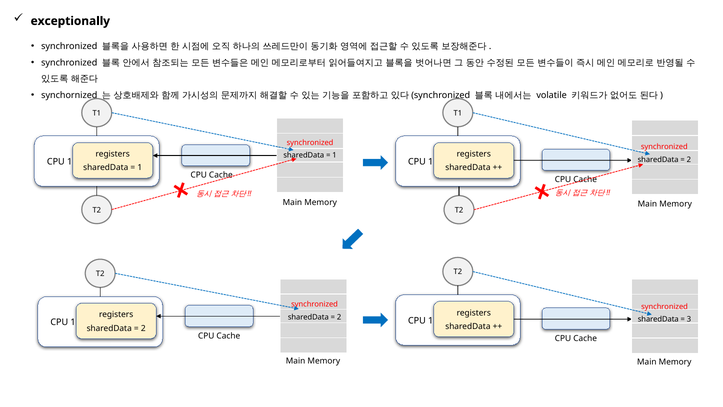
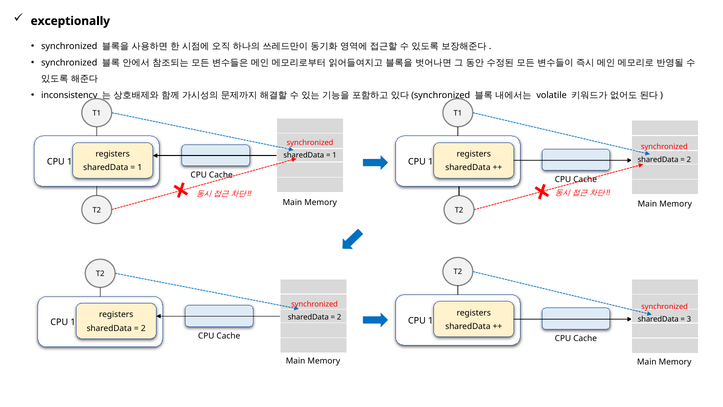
synchornized: synchornized -> inconsistency
